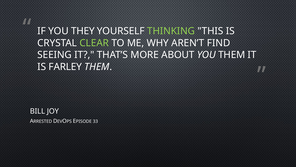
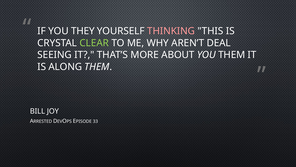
THINKING colour: light green -> pink
FIND: FIND -> DEAL
FARLEY: FARLEY -> ALONG
